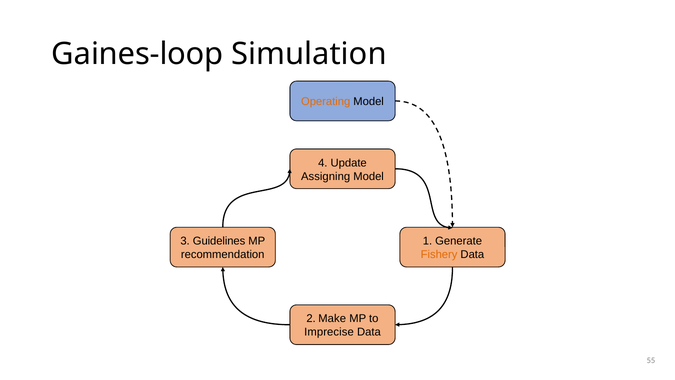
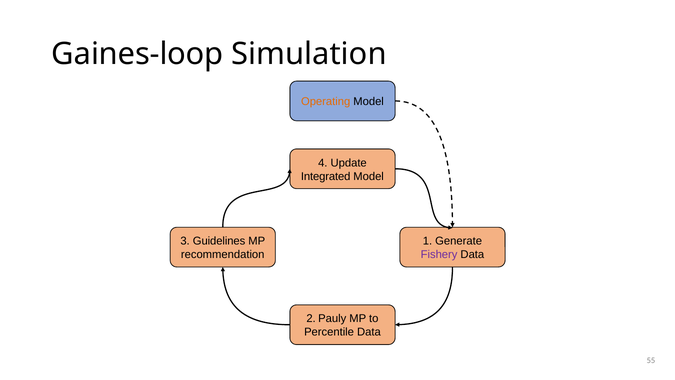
Assigning: Assigning -> Integrated
Fishery colour: orange -> purple
Make: Make -> Pauly
Imprecise: Imprecise -> Percentile
